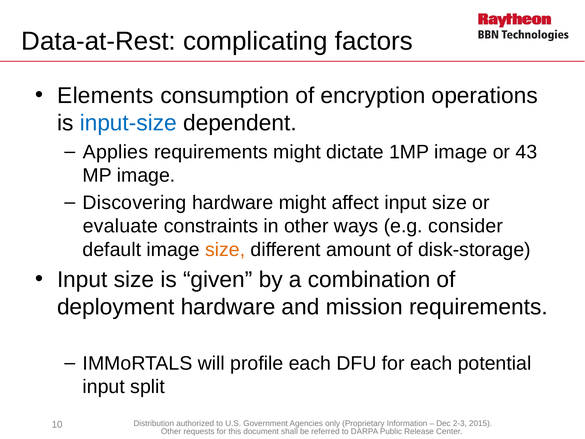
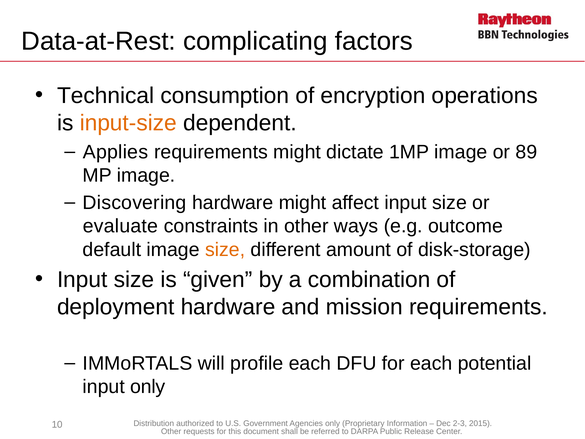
Elements: Elements -> Technical
input-size colour: blue -> orange
43: 43 -> 89
consider: consider -> outcome
input split: split -> only
